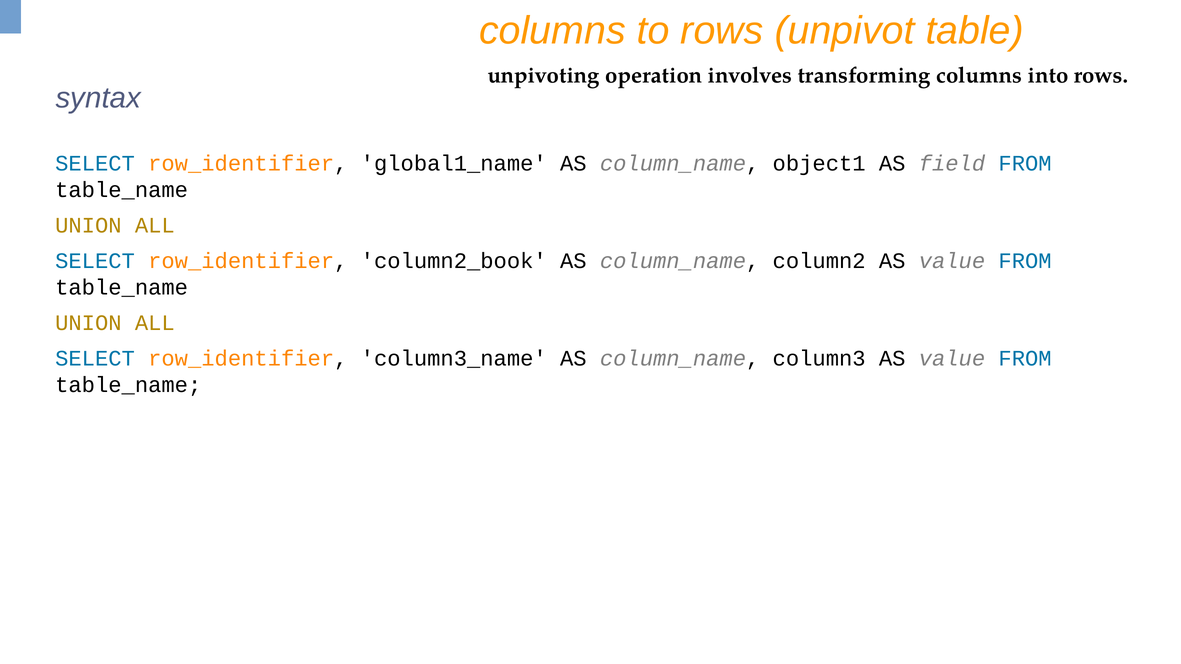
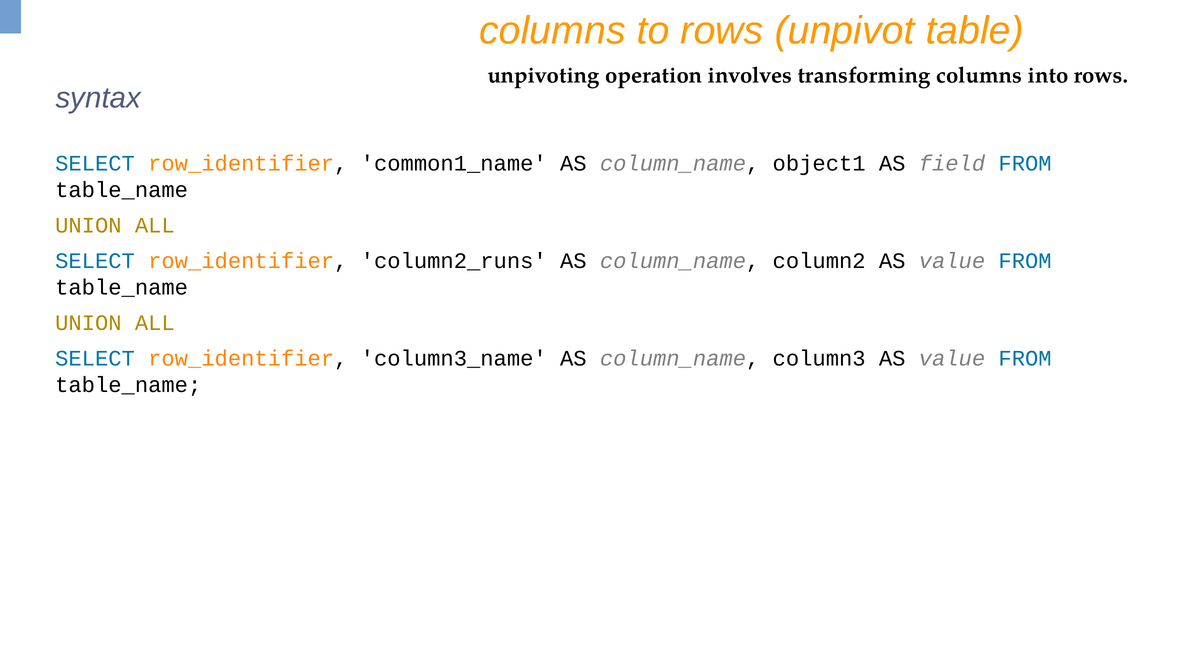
global1_name: global1_name -> common1_name
column2_book: column2_book -> column2_runs
